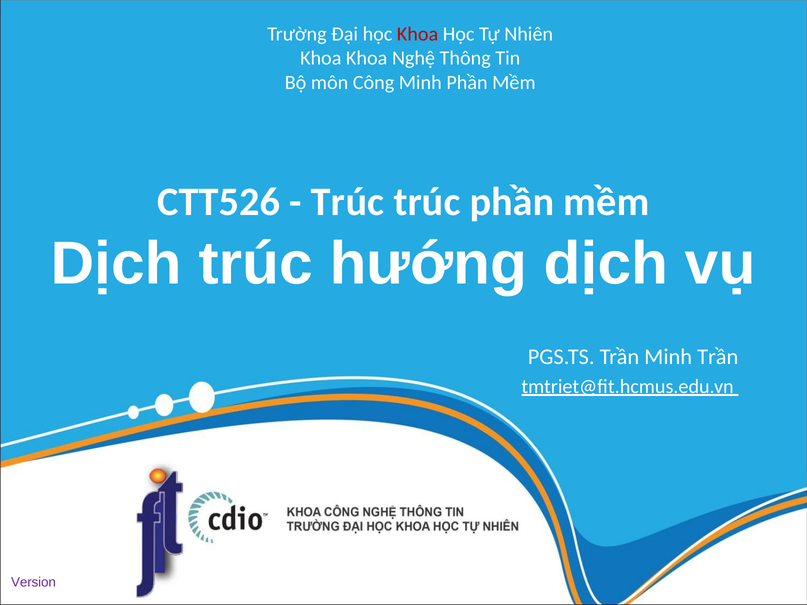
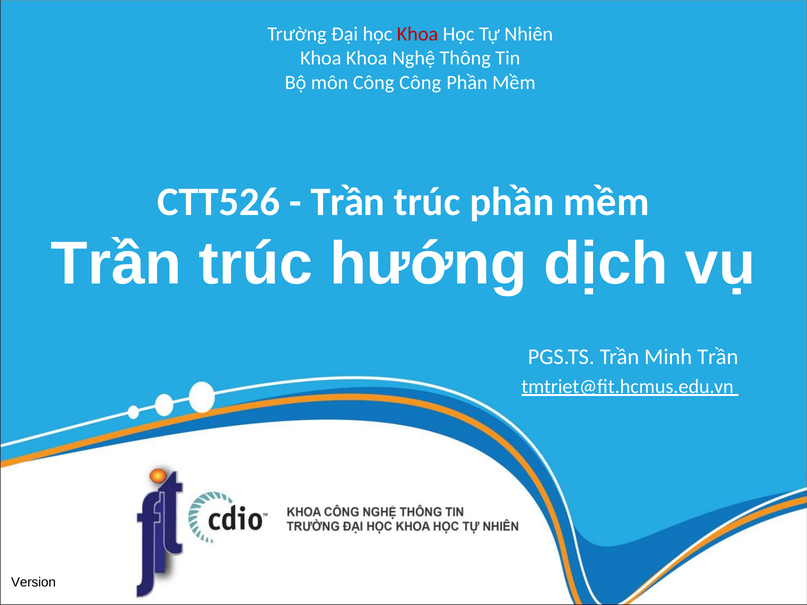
Công Minh: Minh -> Công
Trúc at (347, 202): Trúc -> Trần
Dịch at (116, 264): Dịch -> Trần
Version colour: purple -> black
